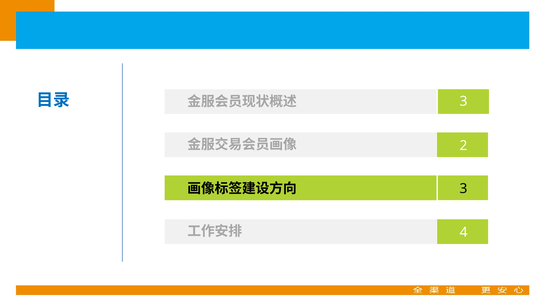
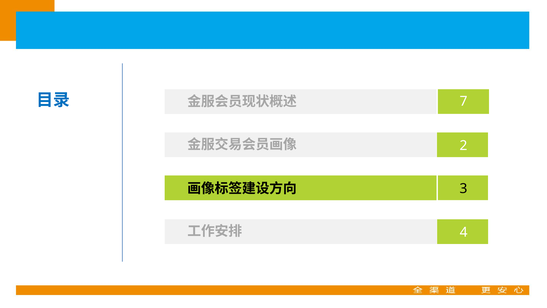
3 at (464, 101): 3 -> 7
